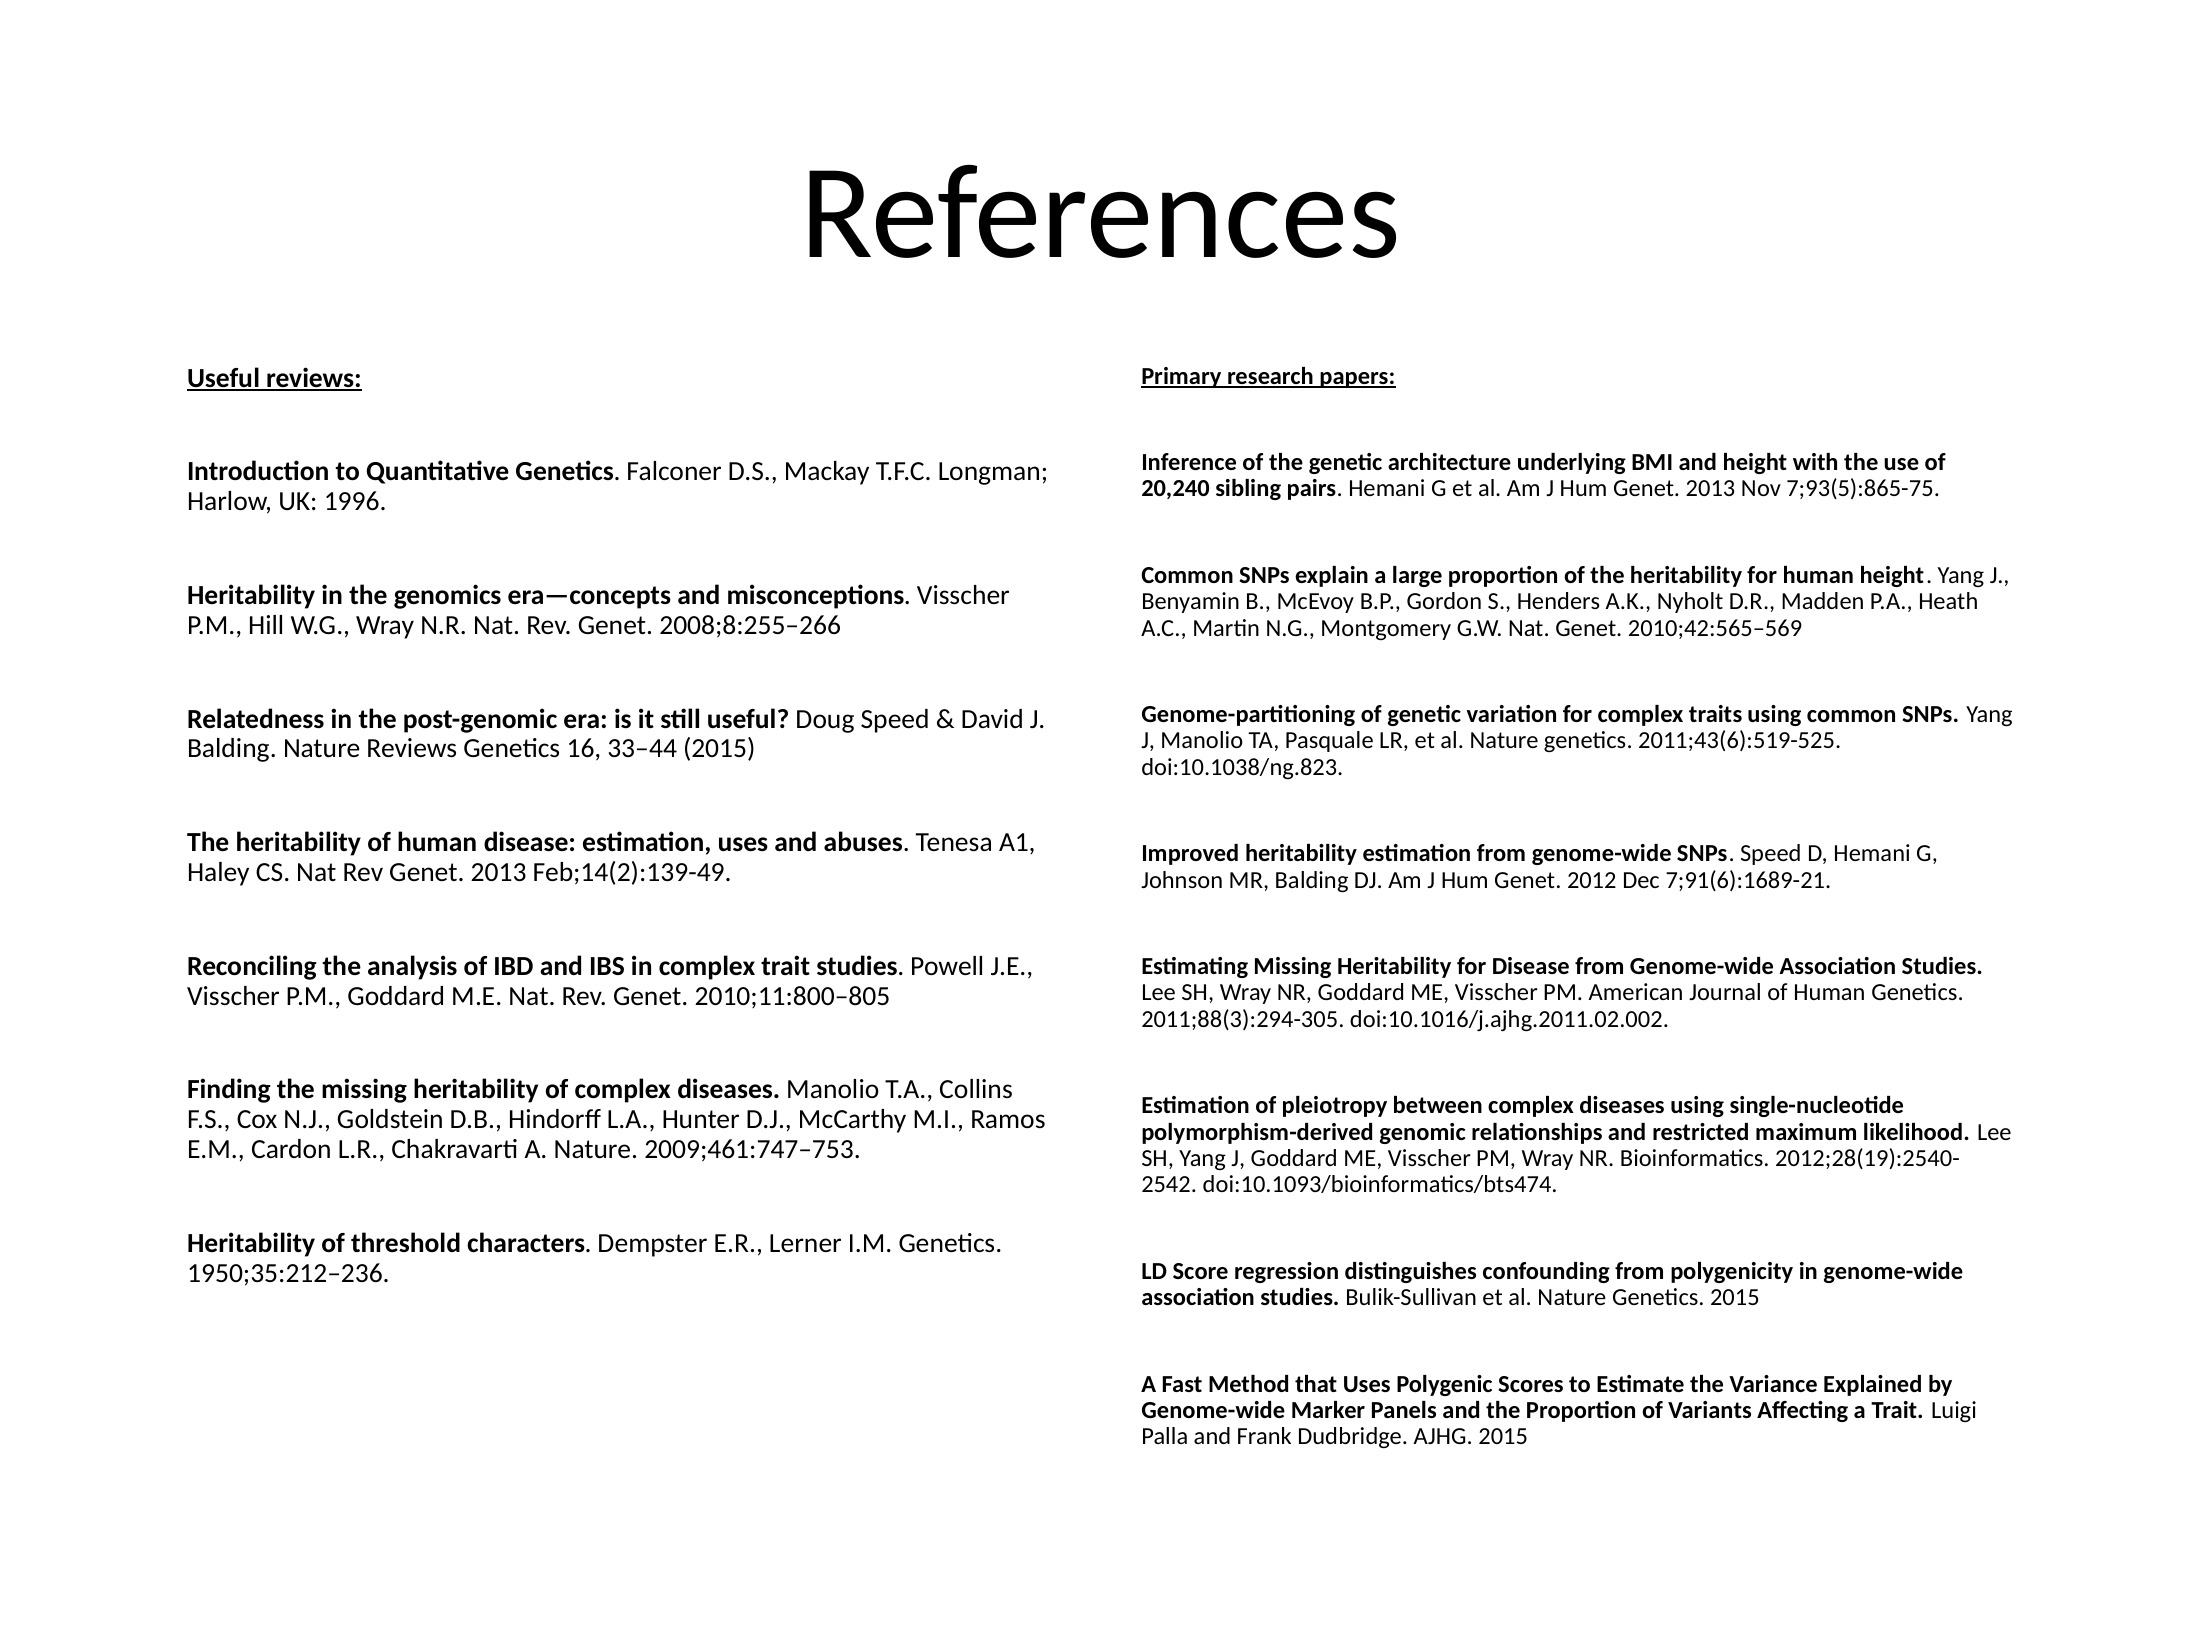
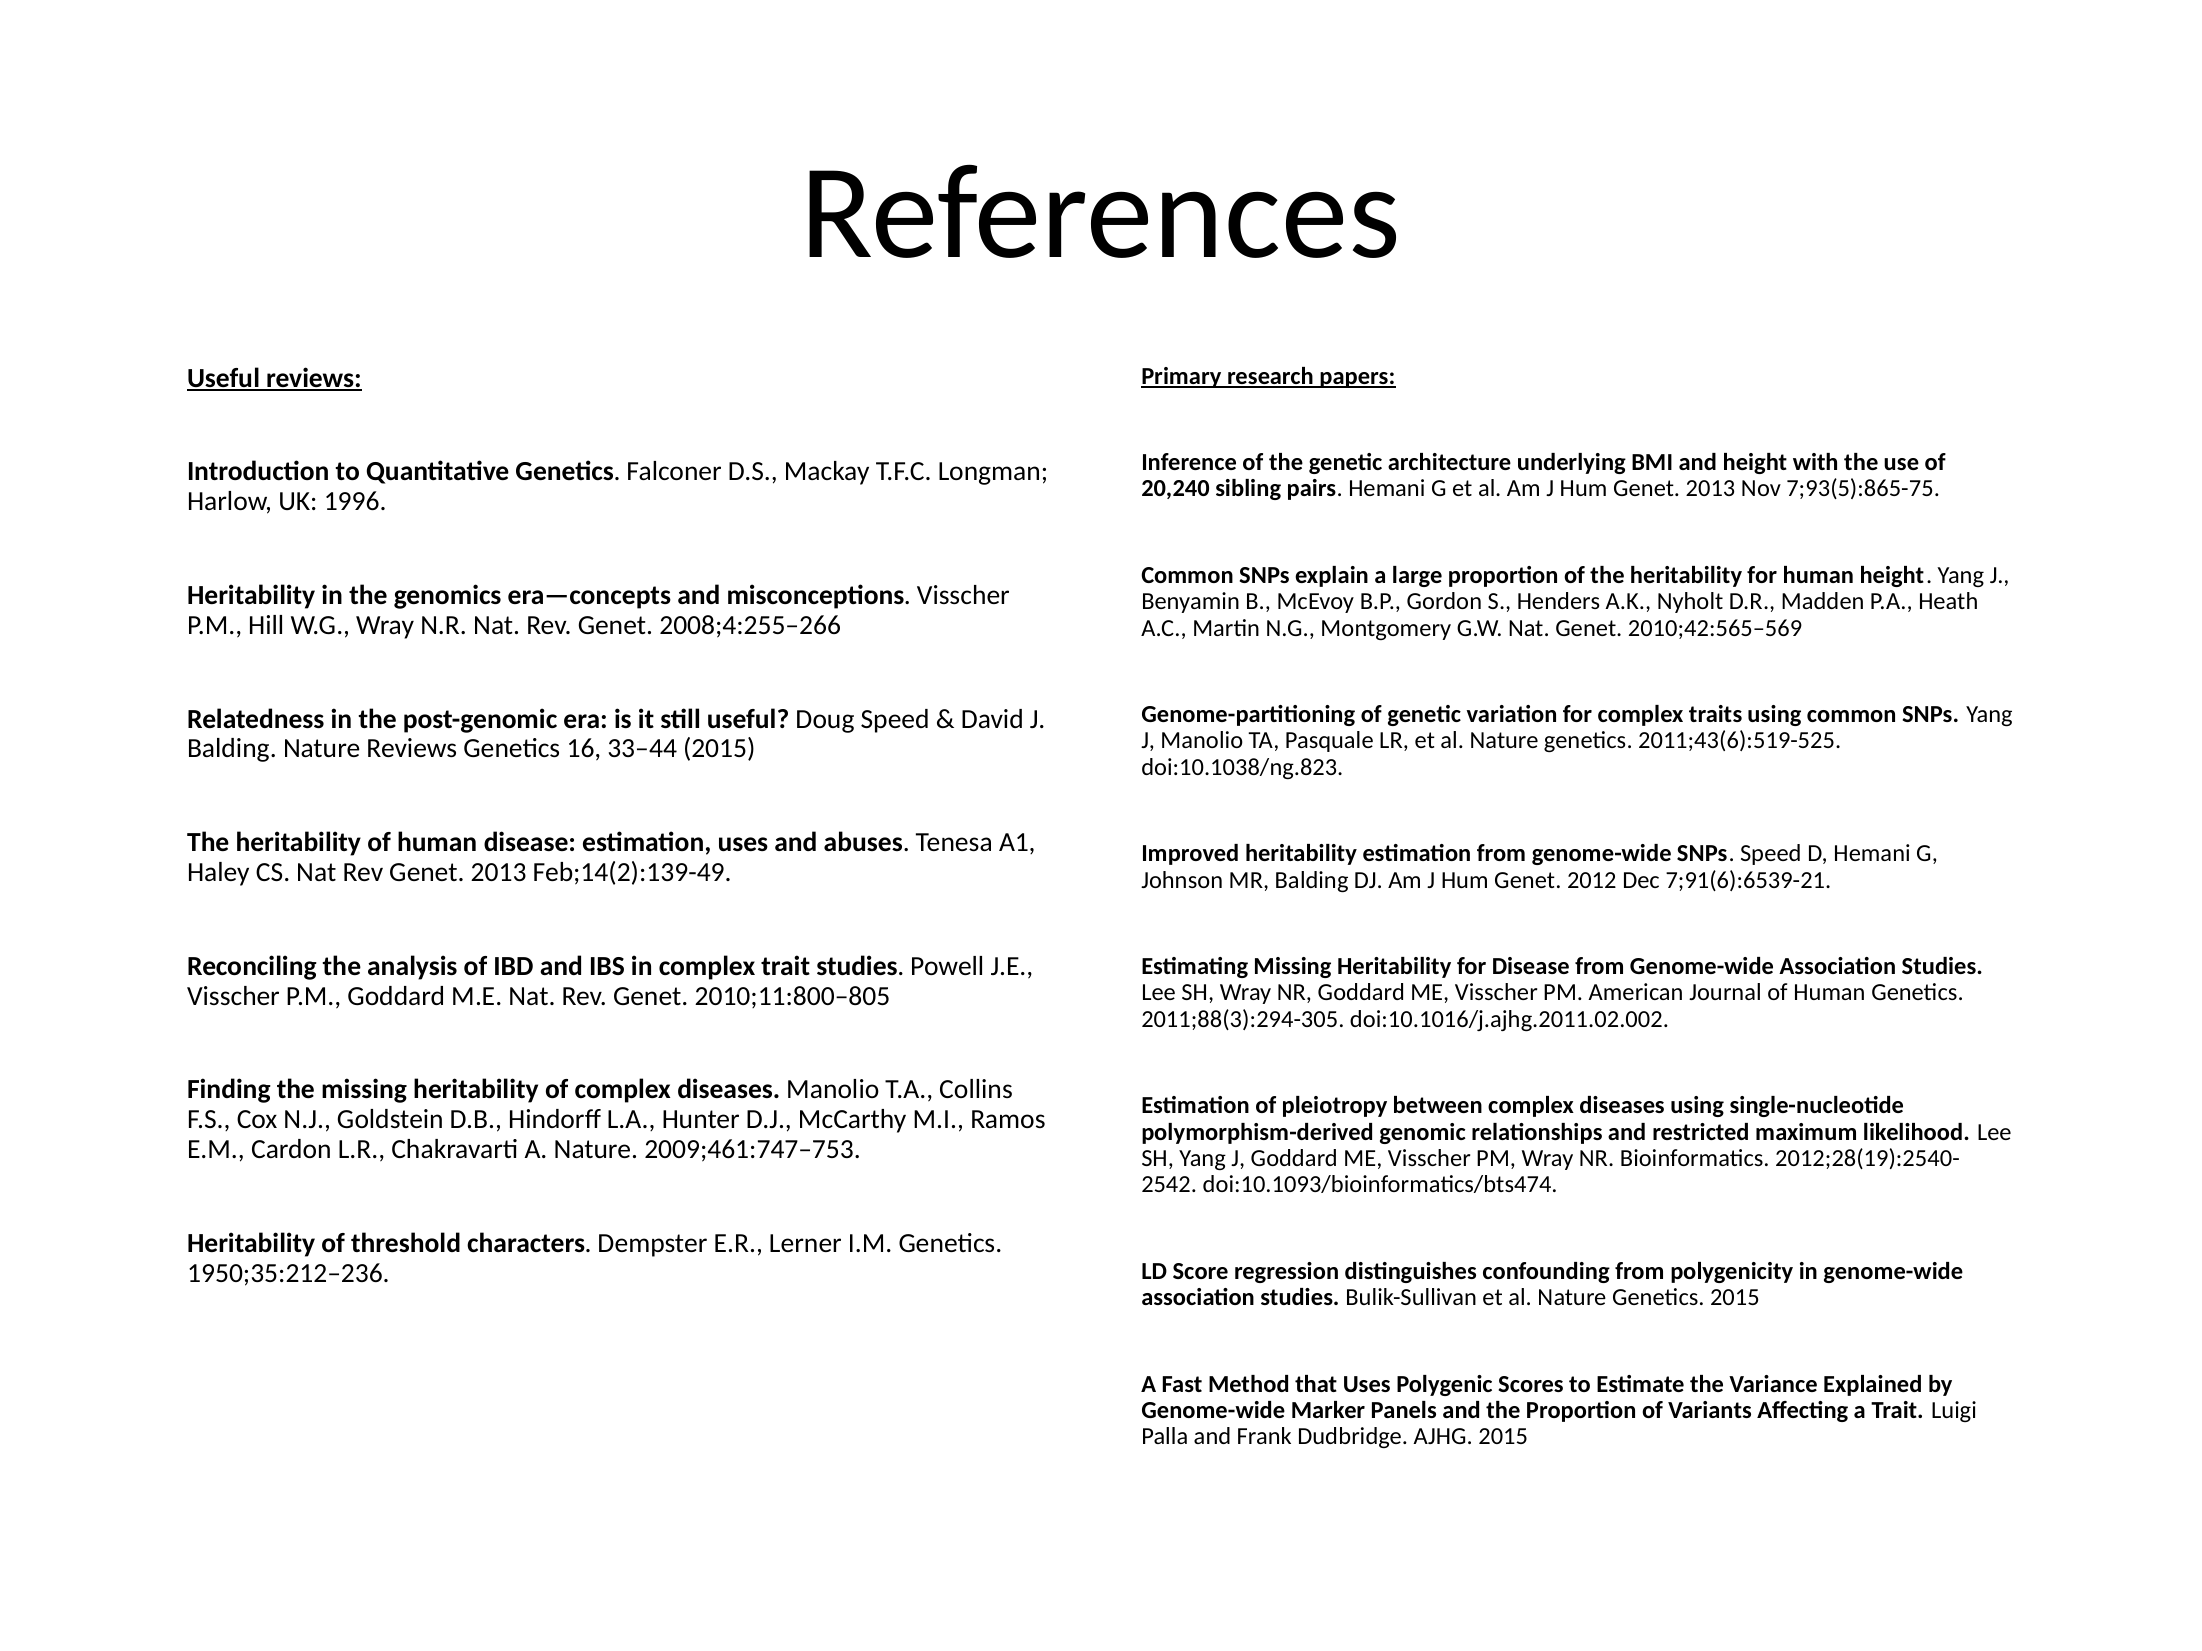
2008;8:255–266: 2008;8:255–266 -> 2008;4:255–266
7;91(6):1689-21: 7;91(6):1689-21 -> 7;91(6):6539-21
